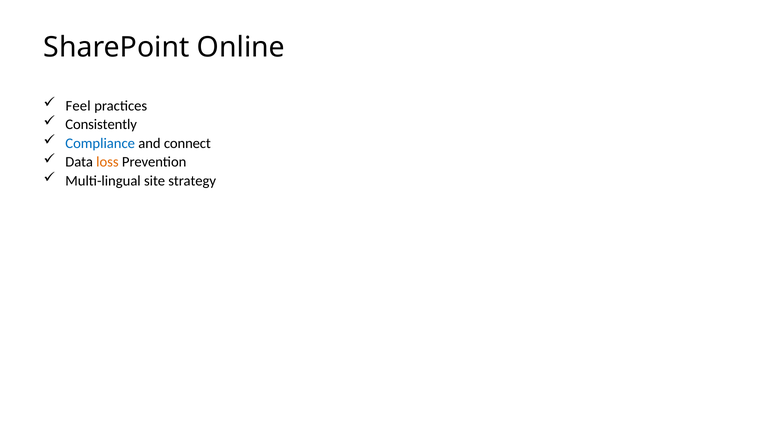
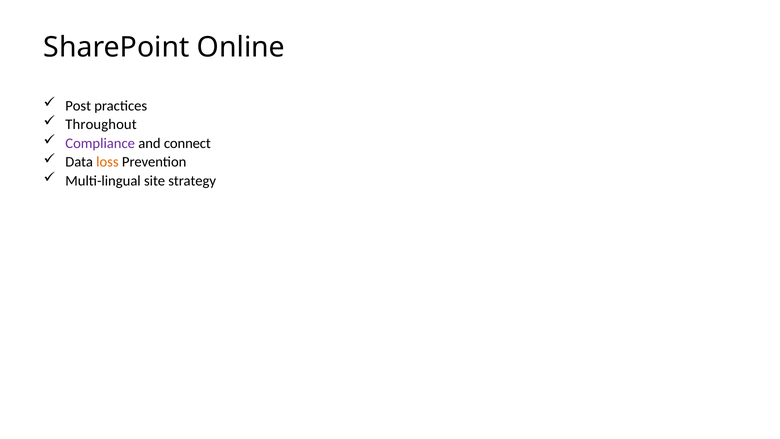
Feel: Feel -> Post
Consistently: Consistently -> Throughout
Compliance colour: blue -> purple
